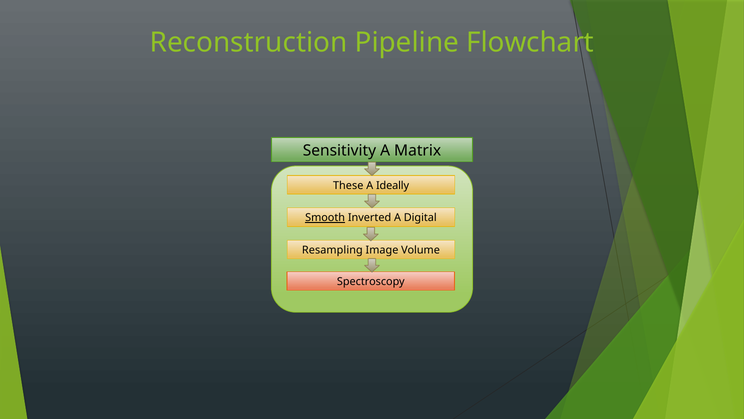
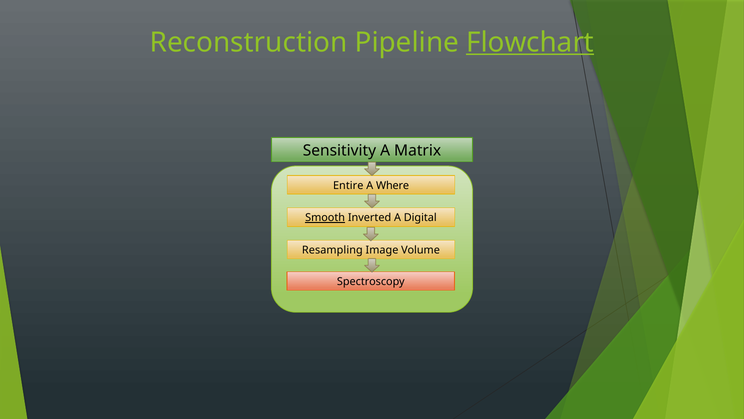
Flowchart underline: none -> present
These: These -> Entire
Ideally: Ideally -> Where
